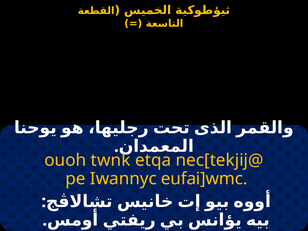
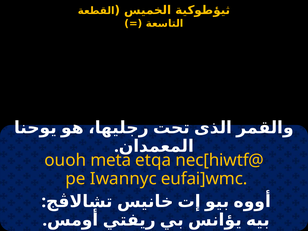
twnk: twnk -> meta
nec[tekjij@: nec[tekjij@ -> nec[hiwtf@
